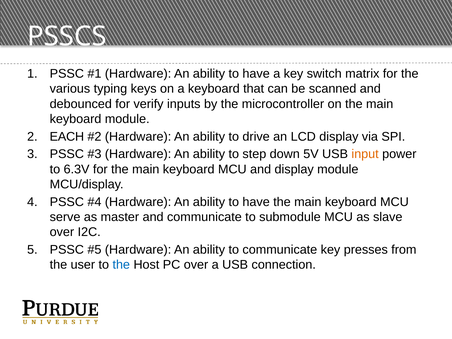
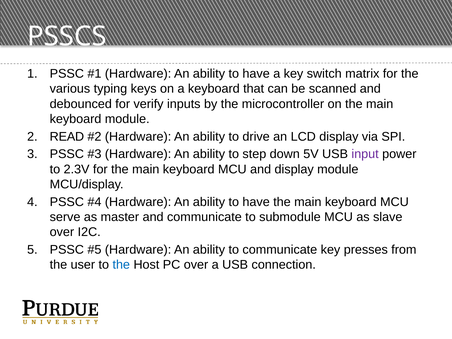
EACH: EACH -> READ
input colour: orange -> purple
6.3V: 6.3V -> 2.3V
